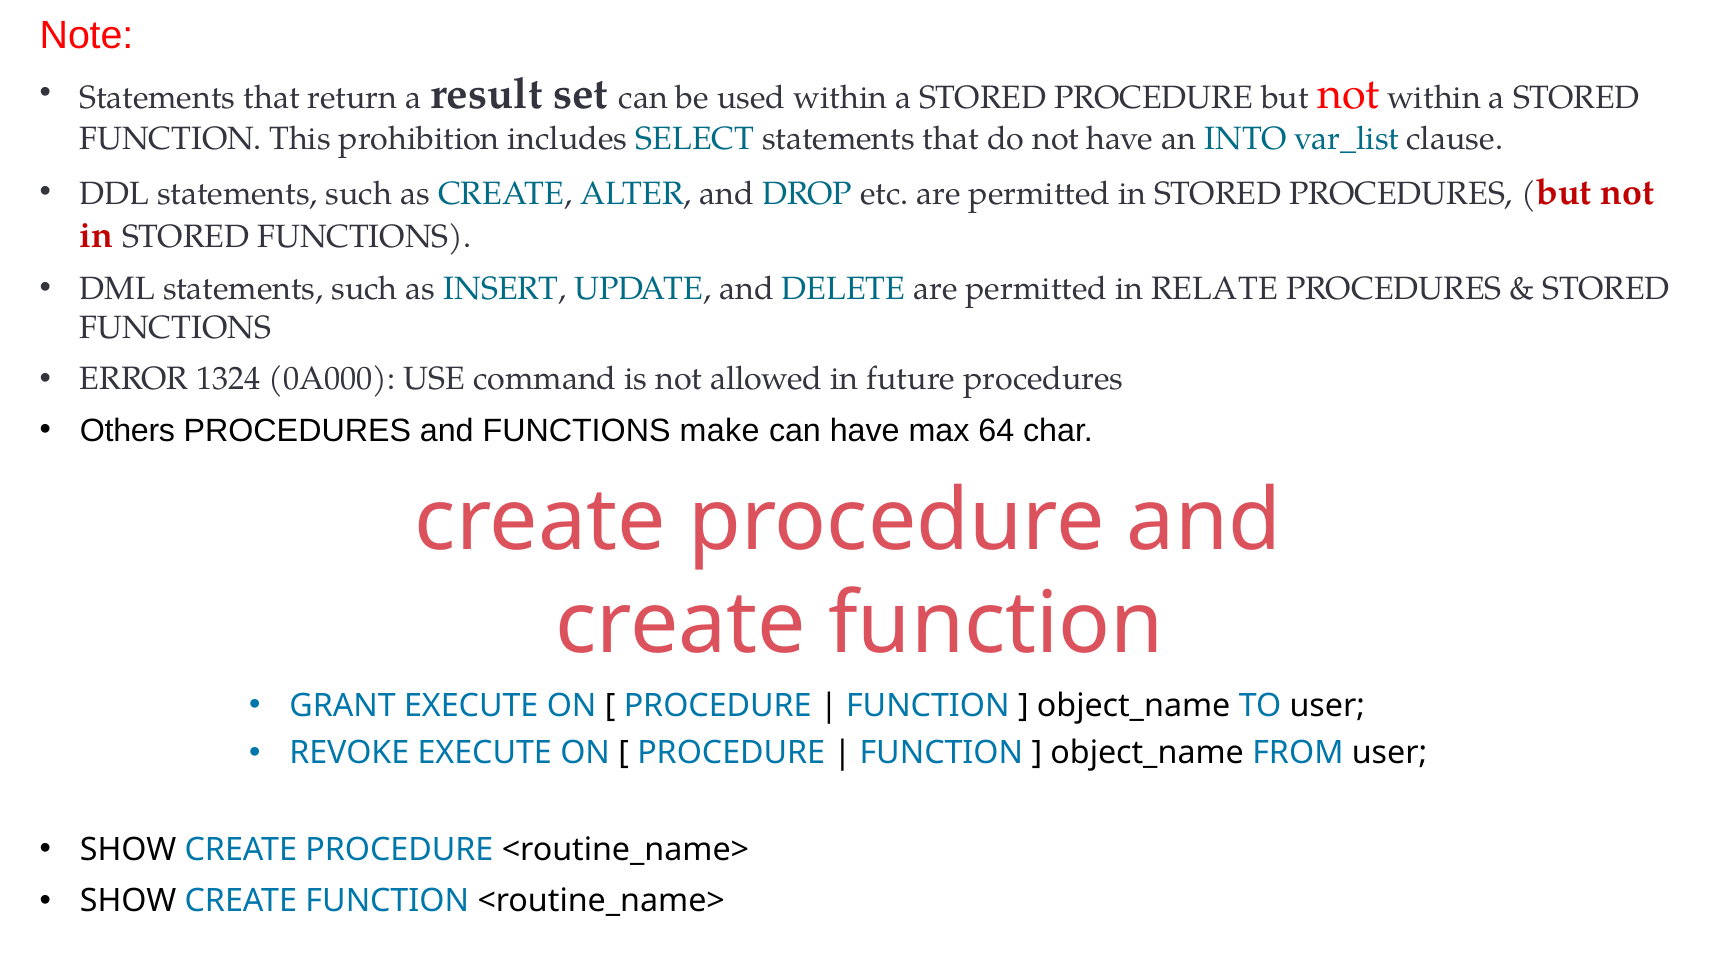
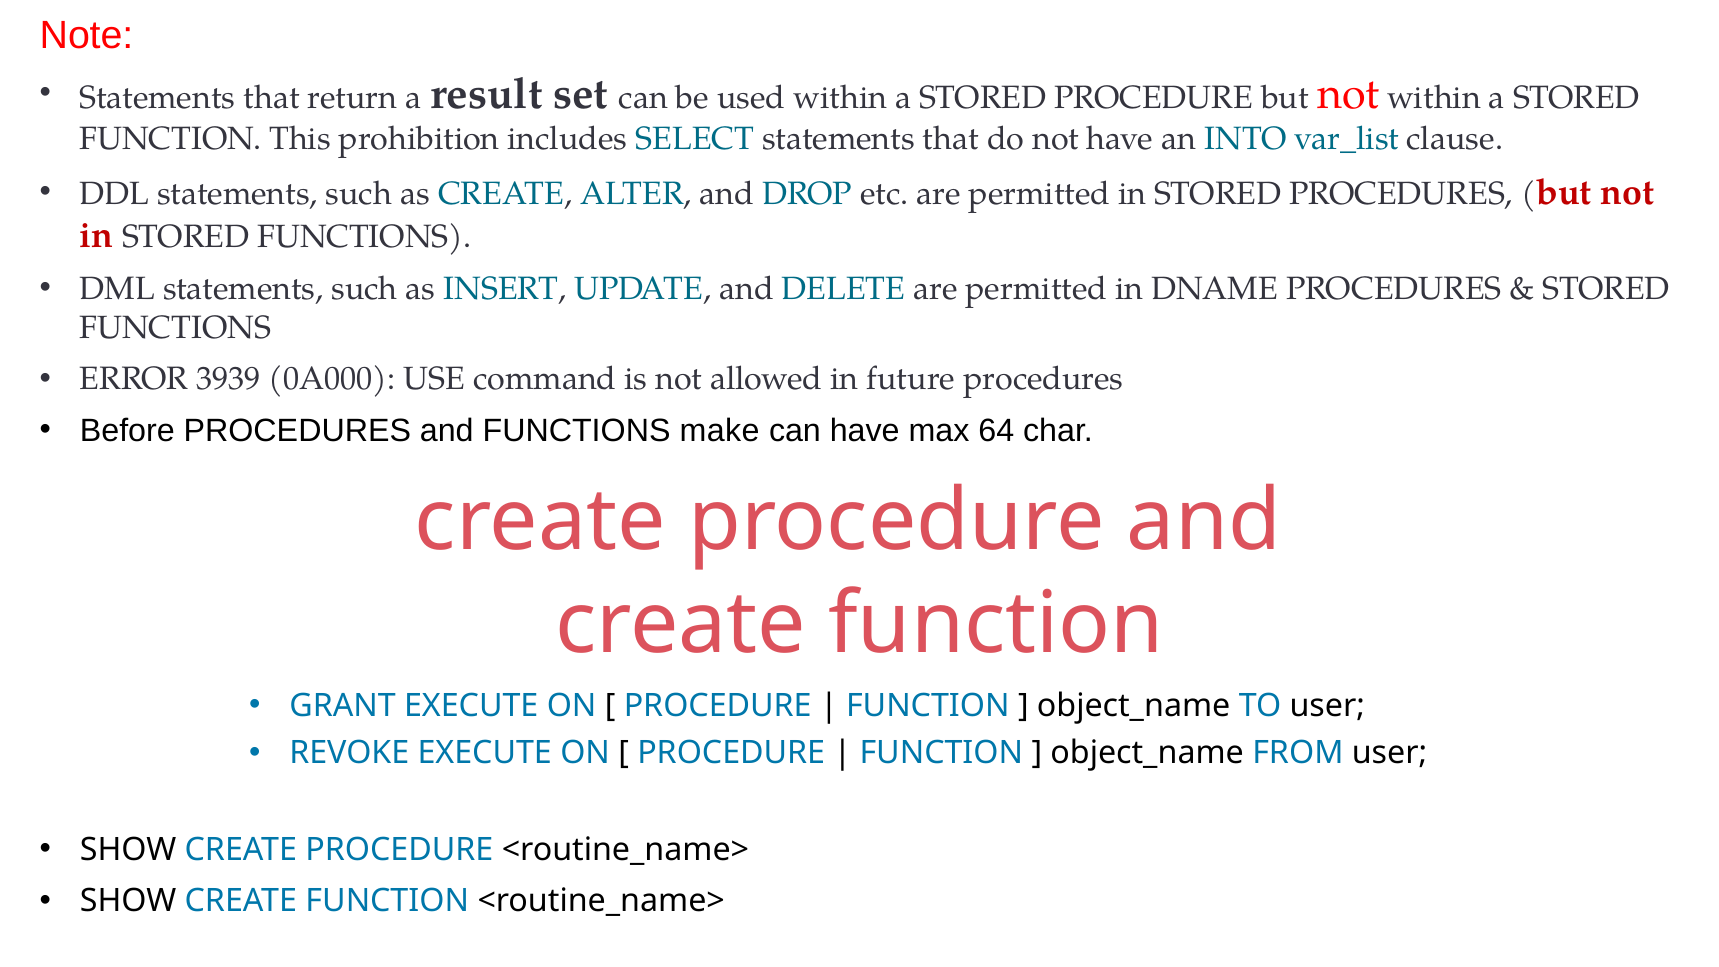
RELATE: RELATE -> DNAME
1324: 1324 -> 3939
Others: Others -> Before
